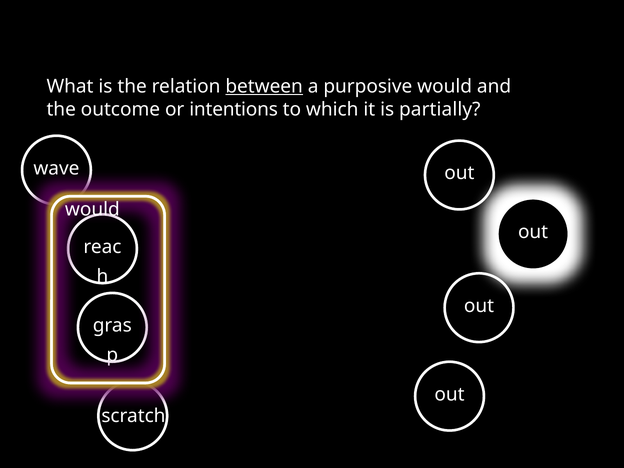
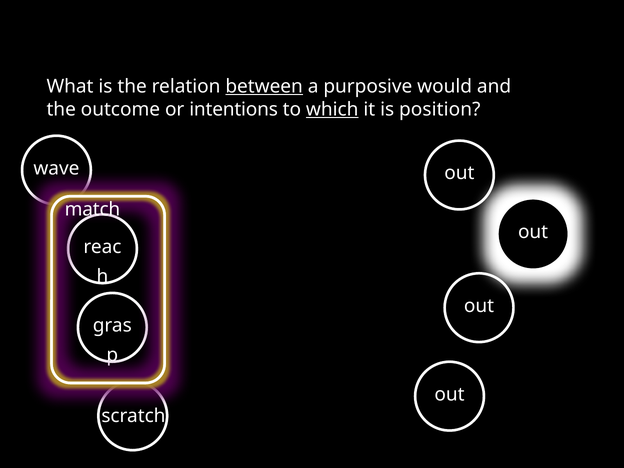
which underline: none -> present
partially: partially -> position
would at (92, 210): would -> match
